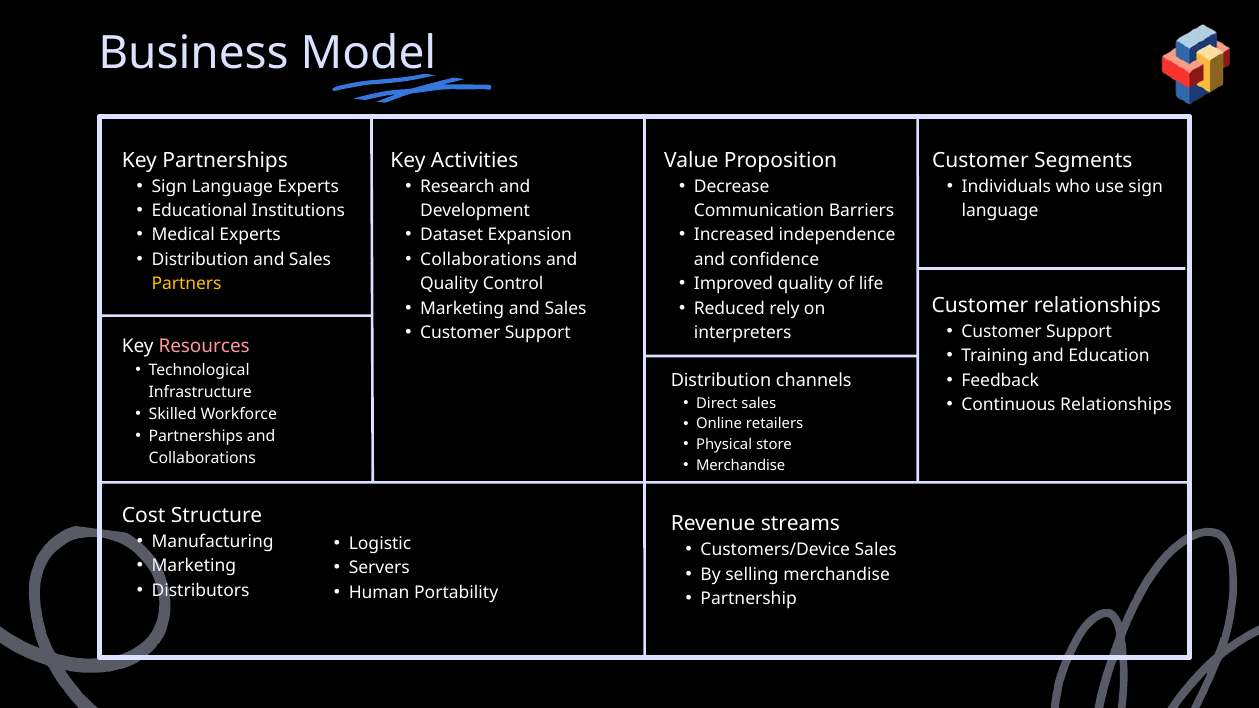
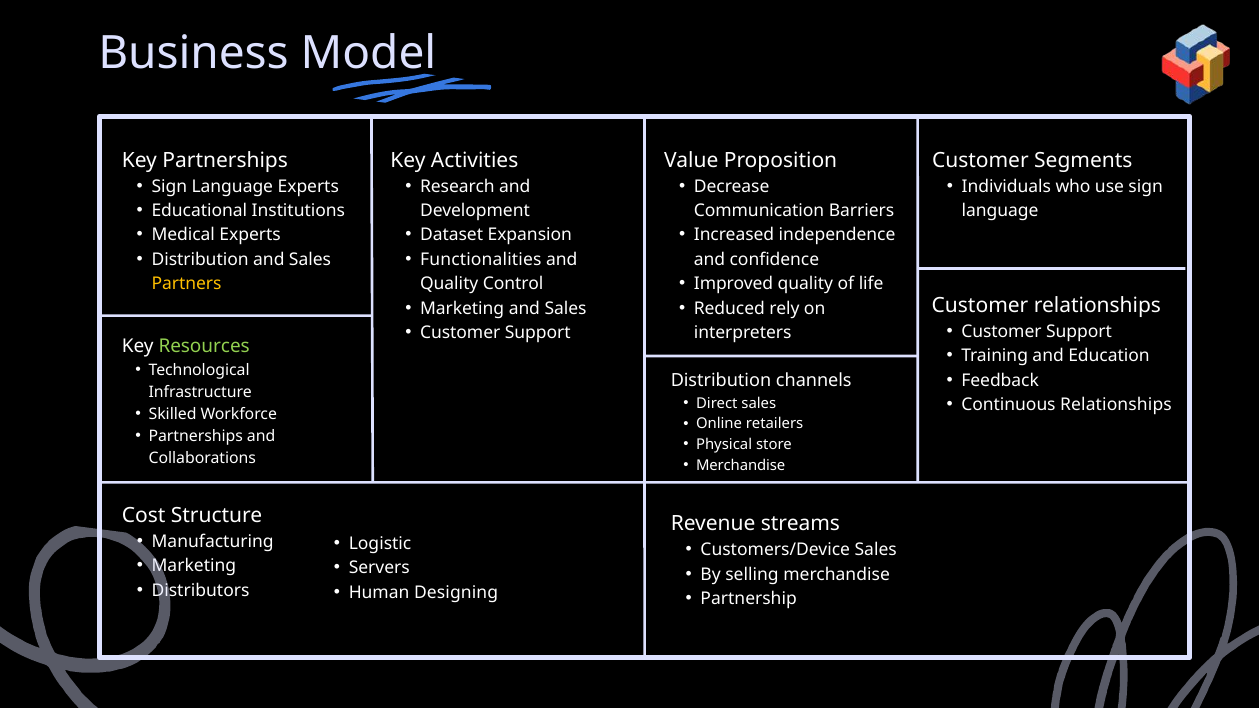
Collaborations at (481, 260): Collaborations -> Functionalities
Resources colour: pink -> light green
Portability: Portability -> Designing
